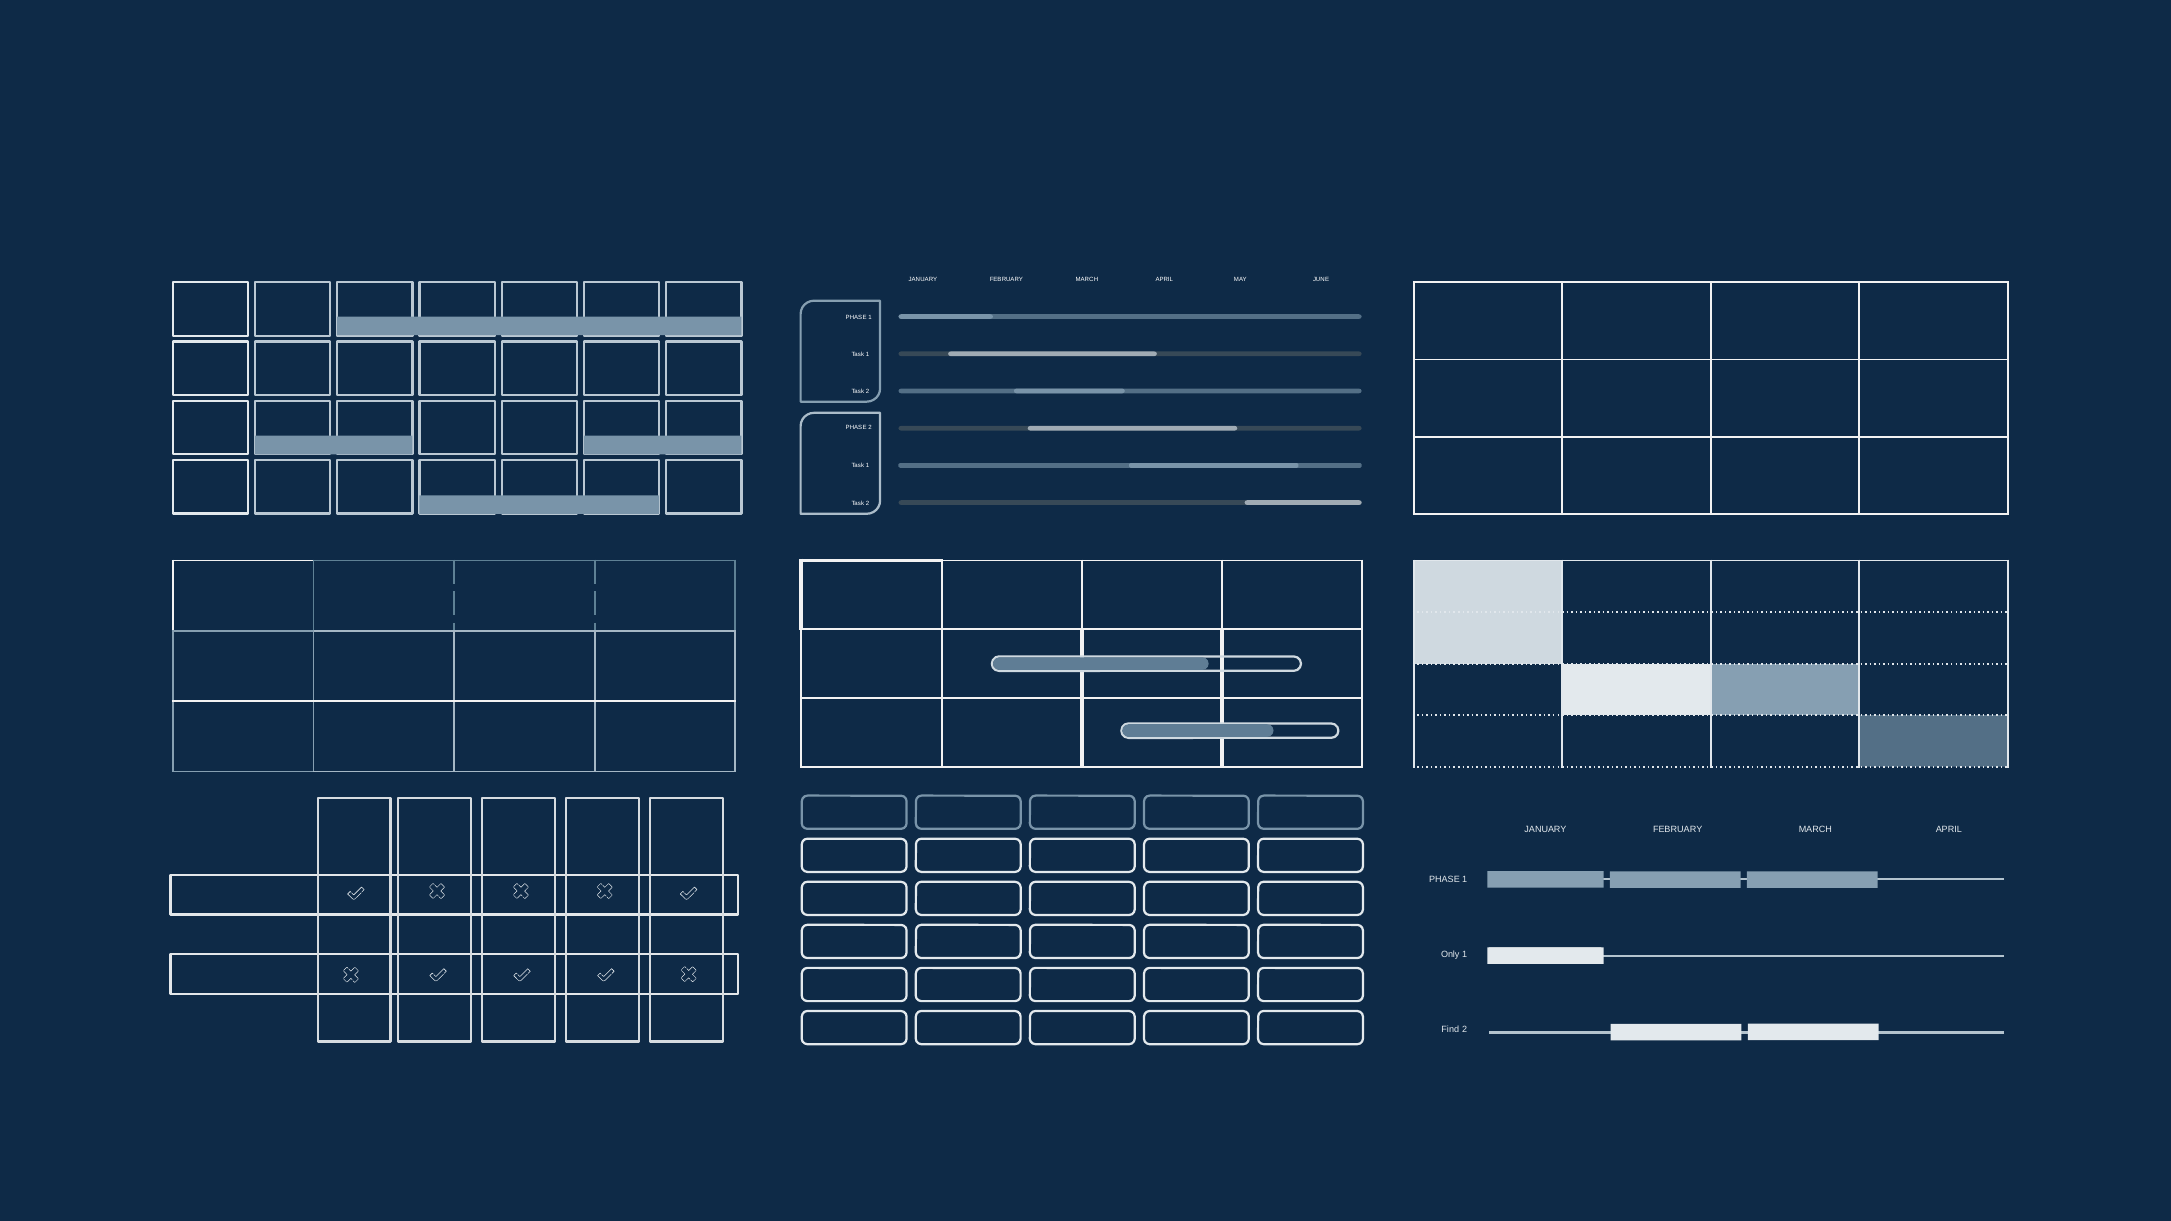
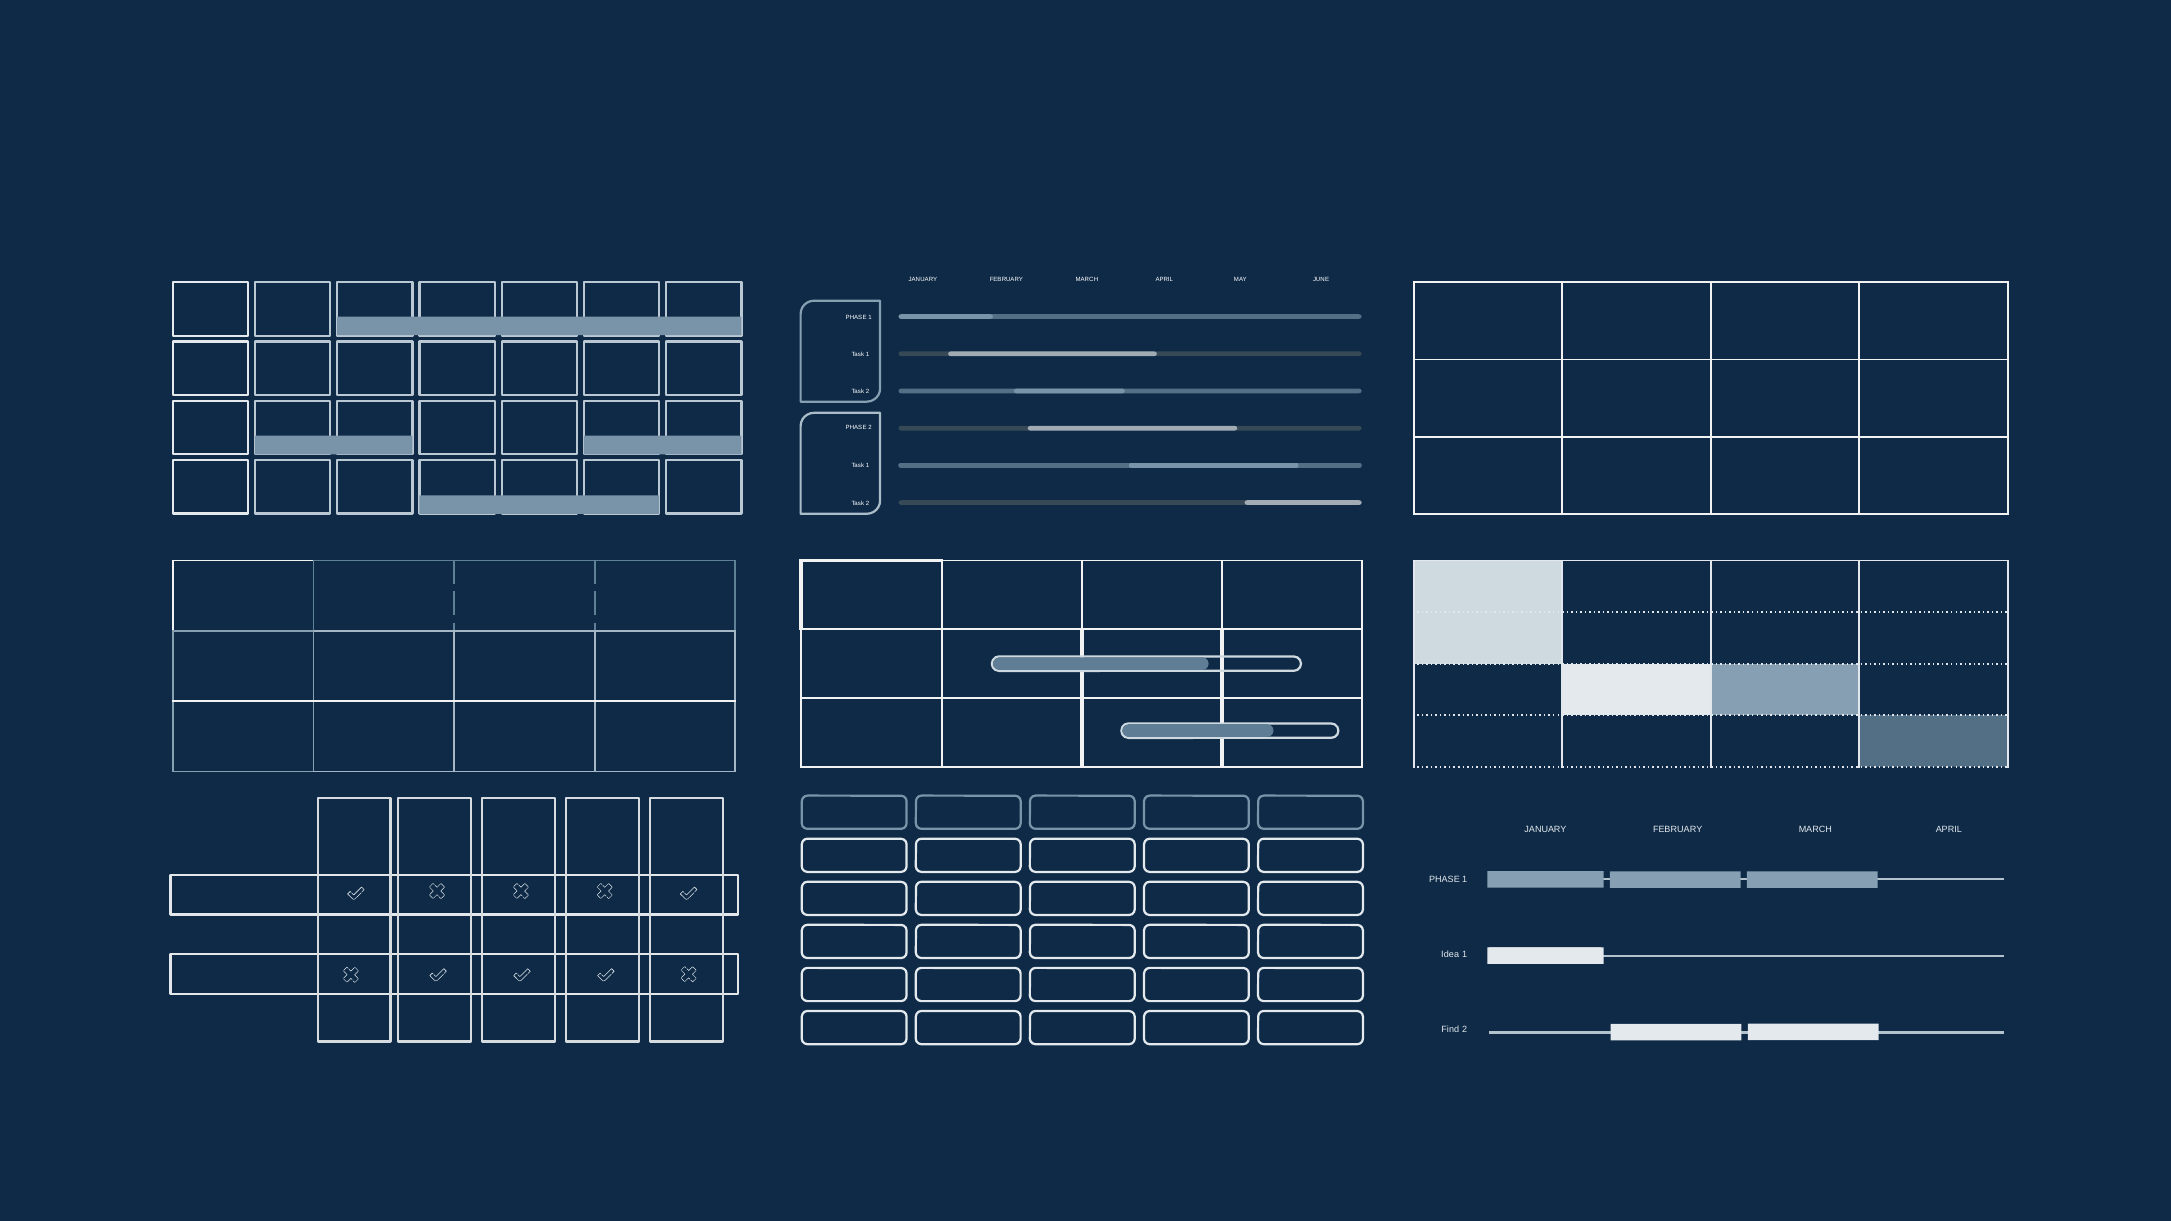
Only: Only -> Idea
